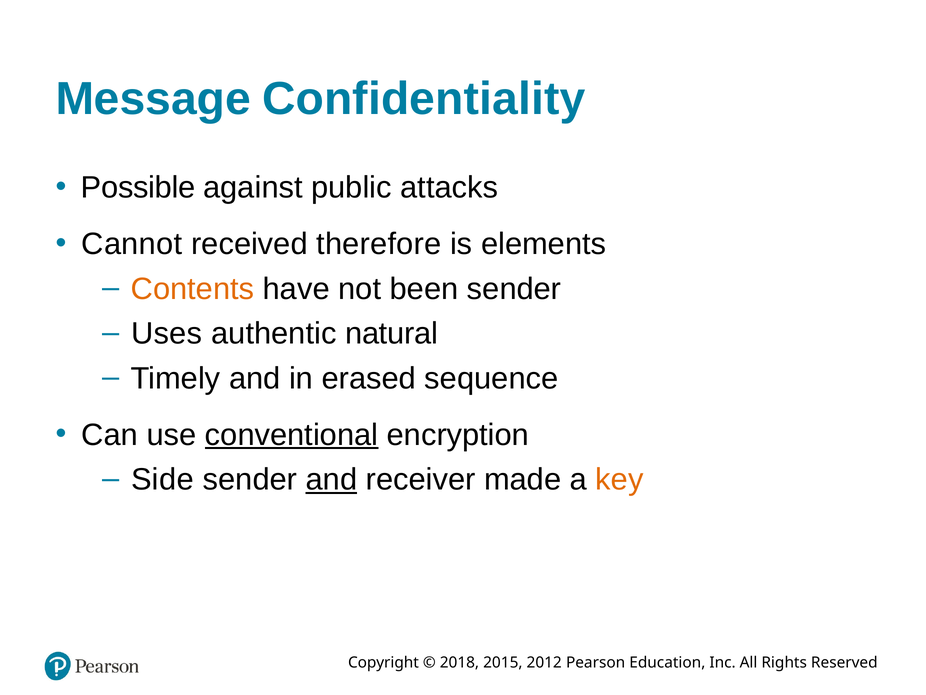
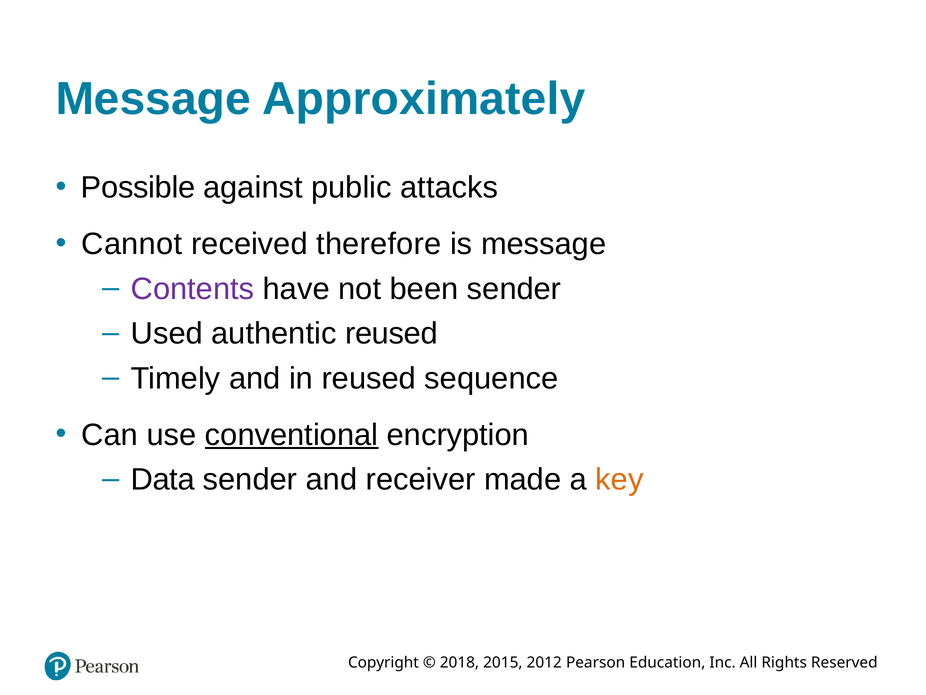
Confidentiality: Confidentiality -> Approximately
is elements: elements -> message
Contents colour: orange -> purple
Uses: Uses -> Used
authentic natural: natural -> reused
in erased: erased -> reused
Side: Side -> Data
and at (331, 479) underline: present -> none
